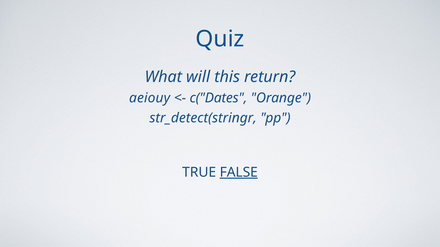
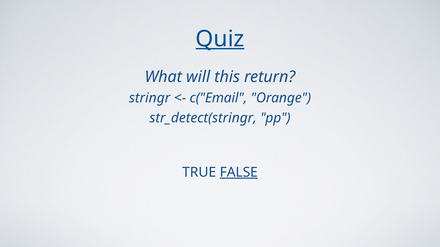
Quiz underline: none -> present
aeiouy: aeiouy -> stringr
c("Dates: c("Dates -> c("Email
